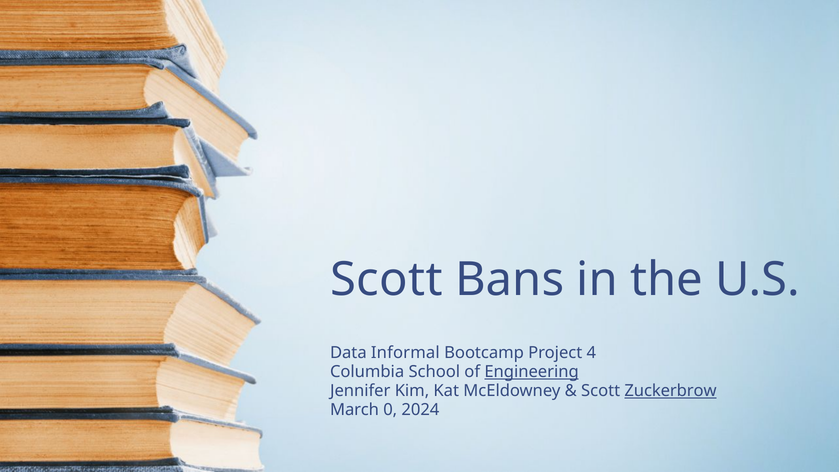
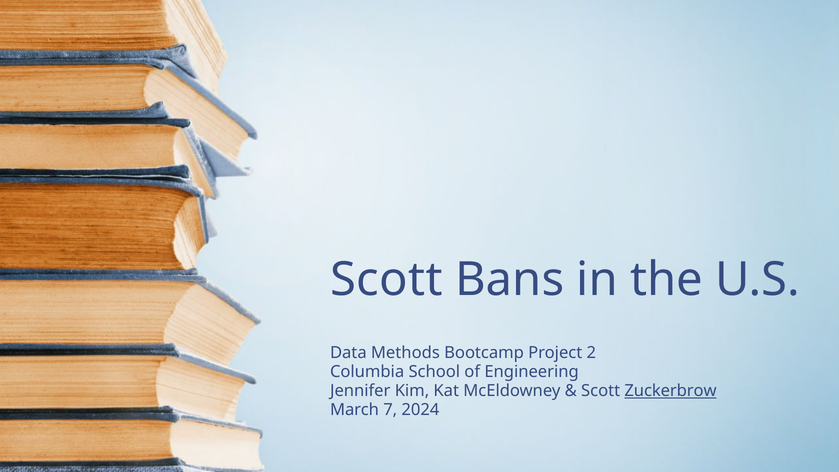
Informal: Informal -> Methods
4: 4 -> 2
Engineering underline: present -> none
0: 0 -> 7
